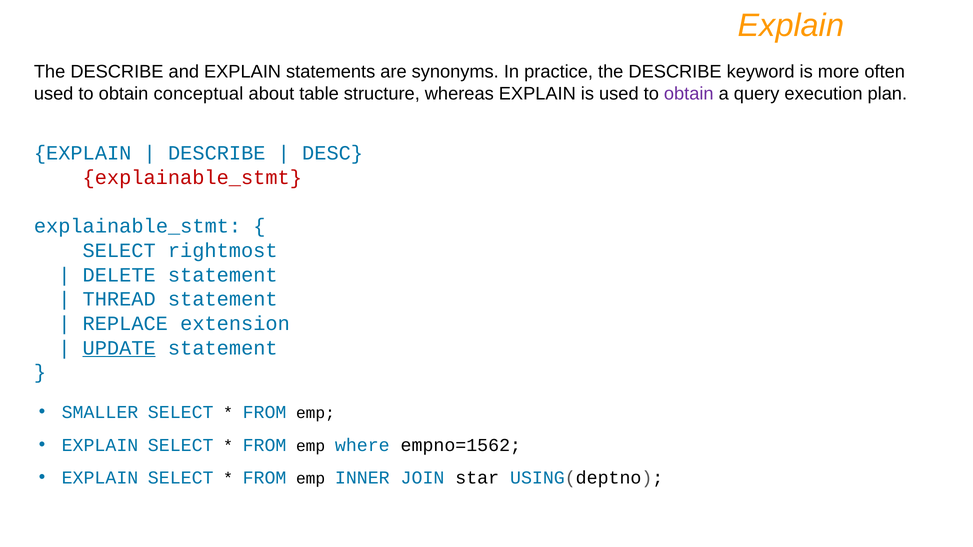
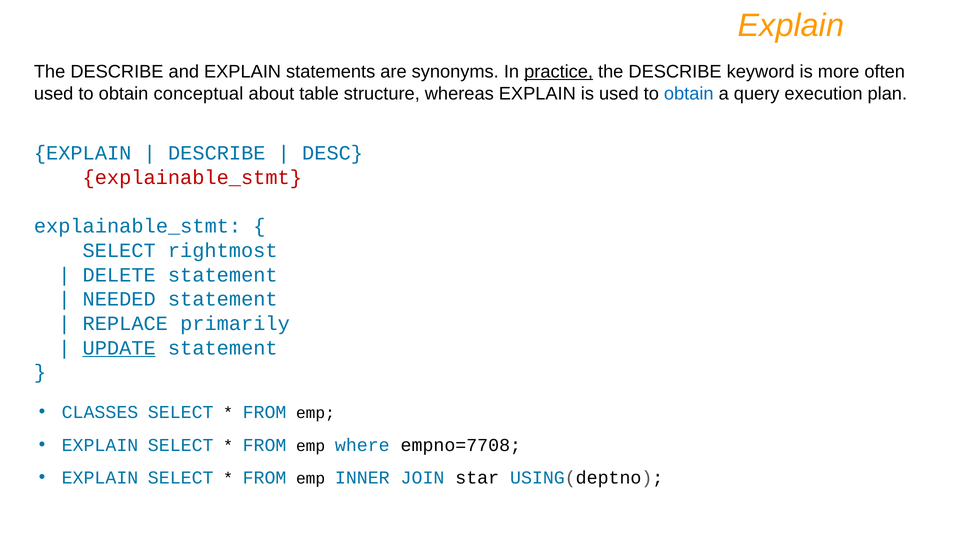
practice underline: none -> present
obtain at (689, 94) colour: purple -> blue
THREAD: THREAD -> NEEDED
extension: extension -> primarily
SMALLER: SMALLER -> CLASSES
empno=1562: empno=1562 -> empno=7708
